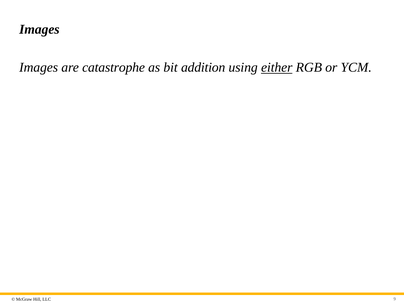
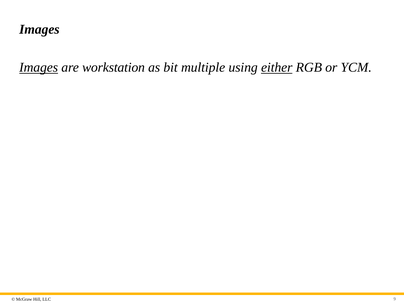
Images at (39, 67) underline: none -> present
catastrophe: catastrophe -> workstation
addition: addition -> multiple
